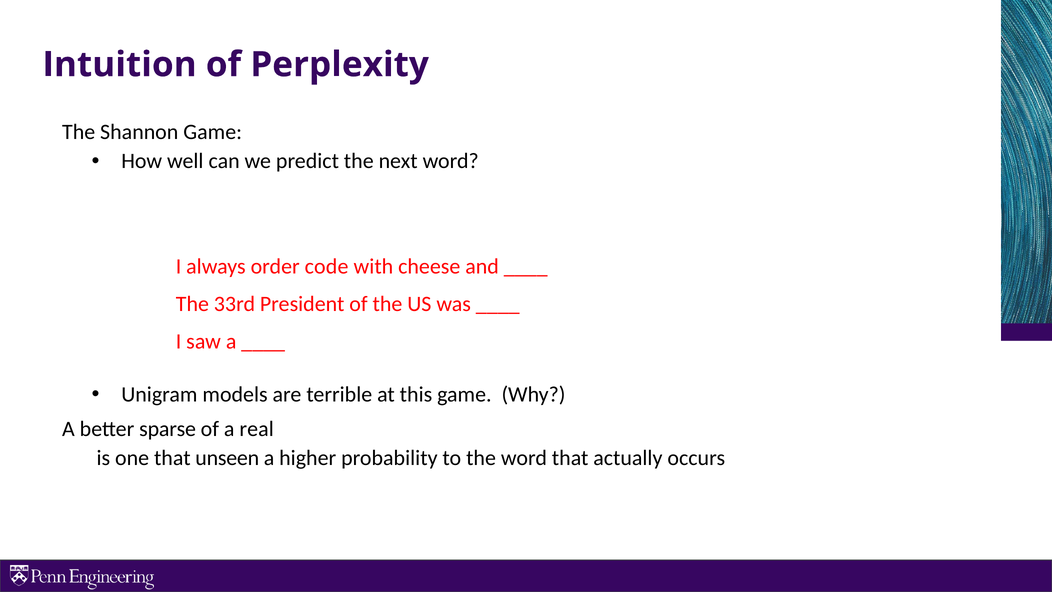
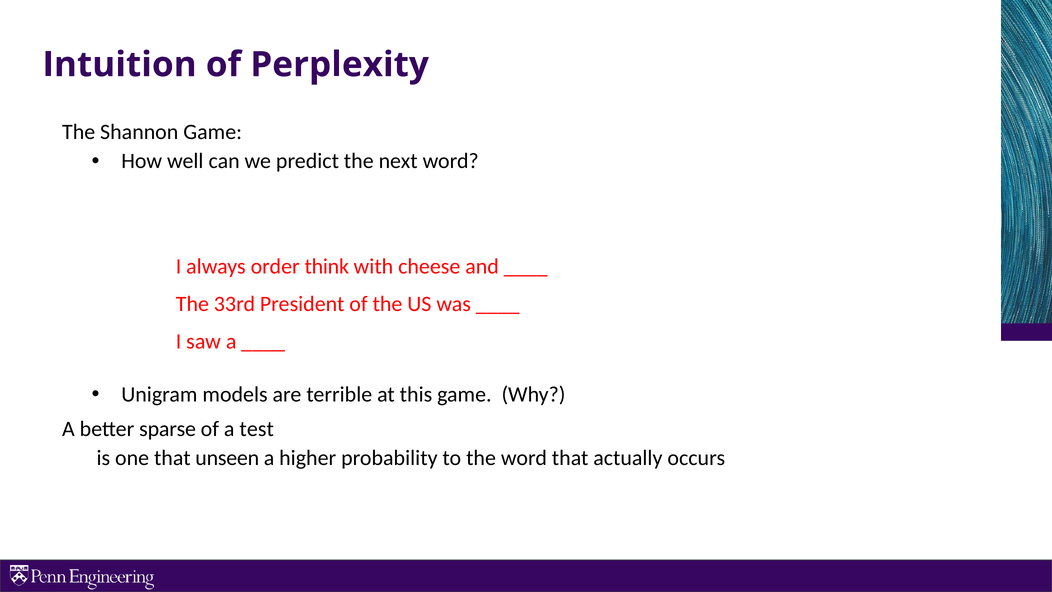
code: code -> think
real: real -> test
